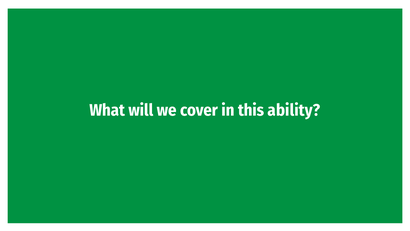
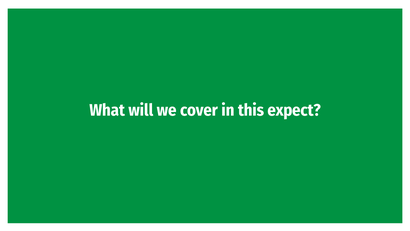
ability: ability -> expect
